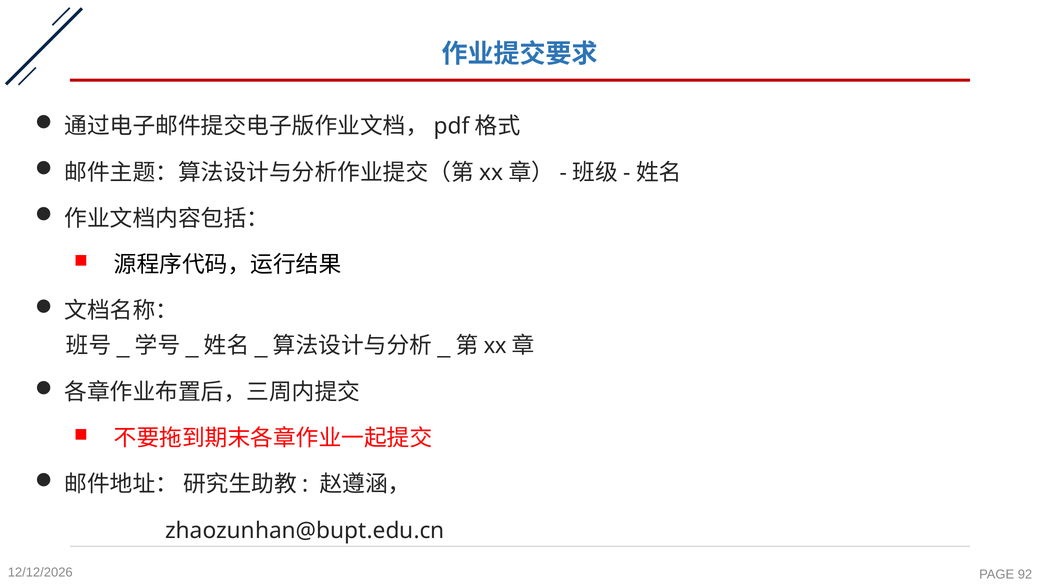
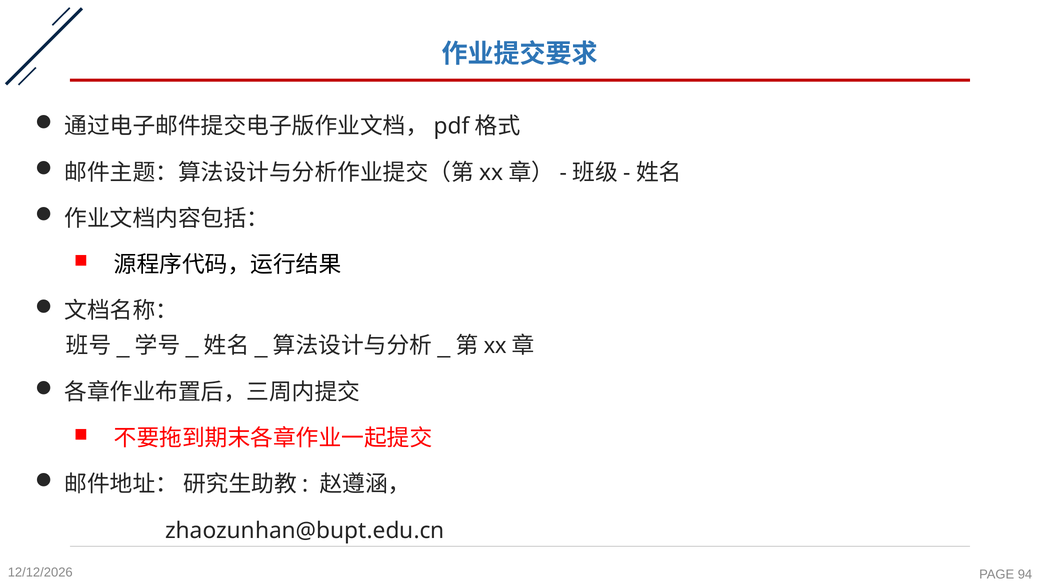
92: 92 -> 94
